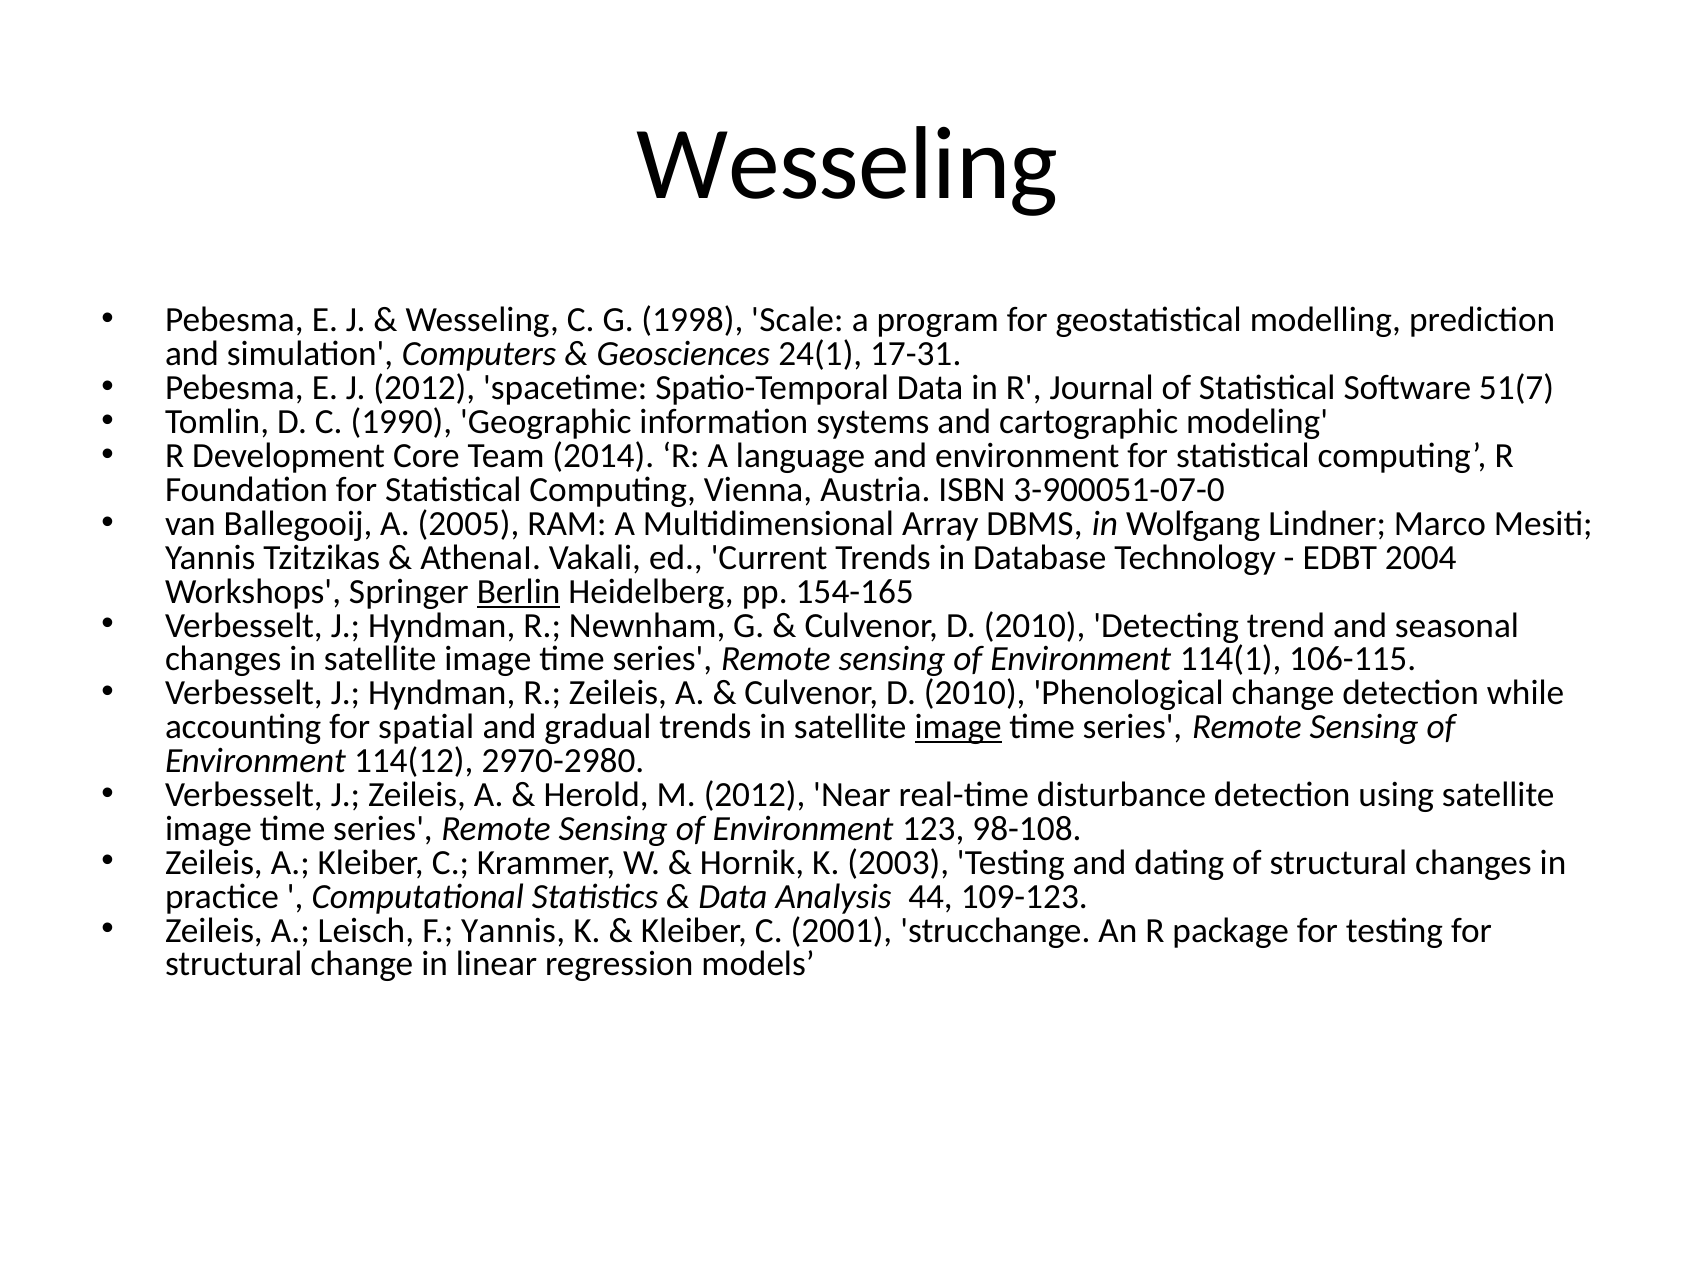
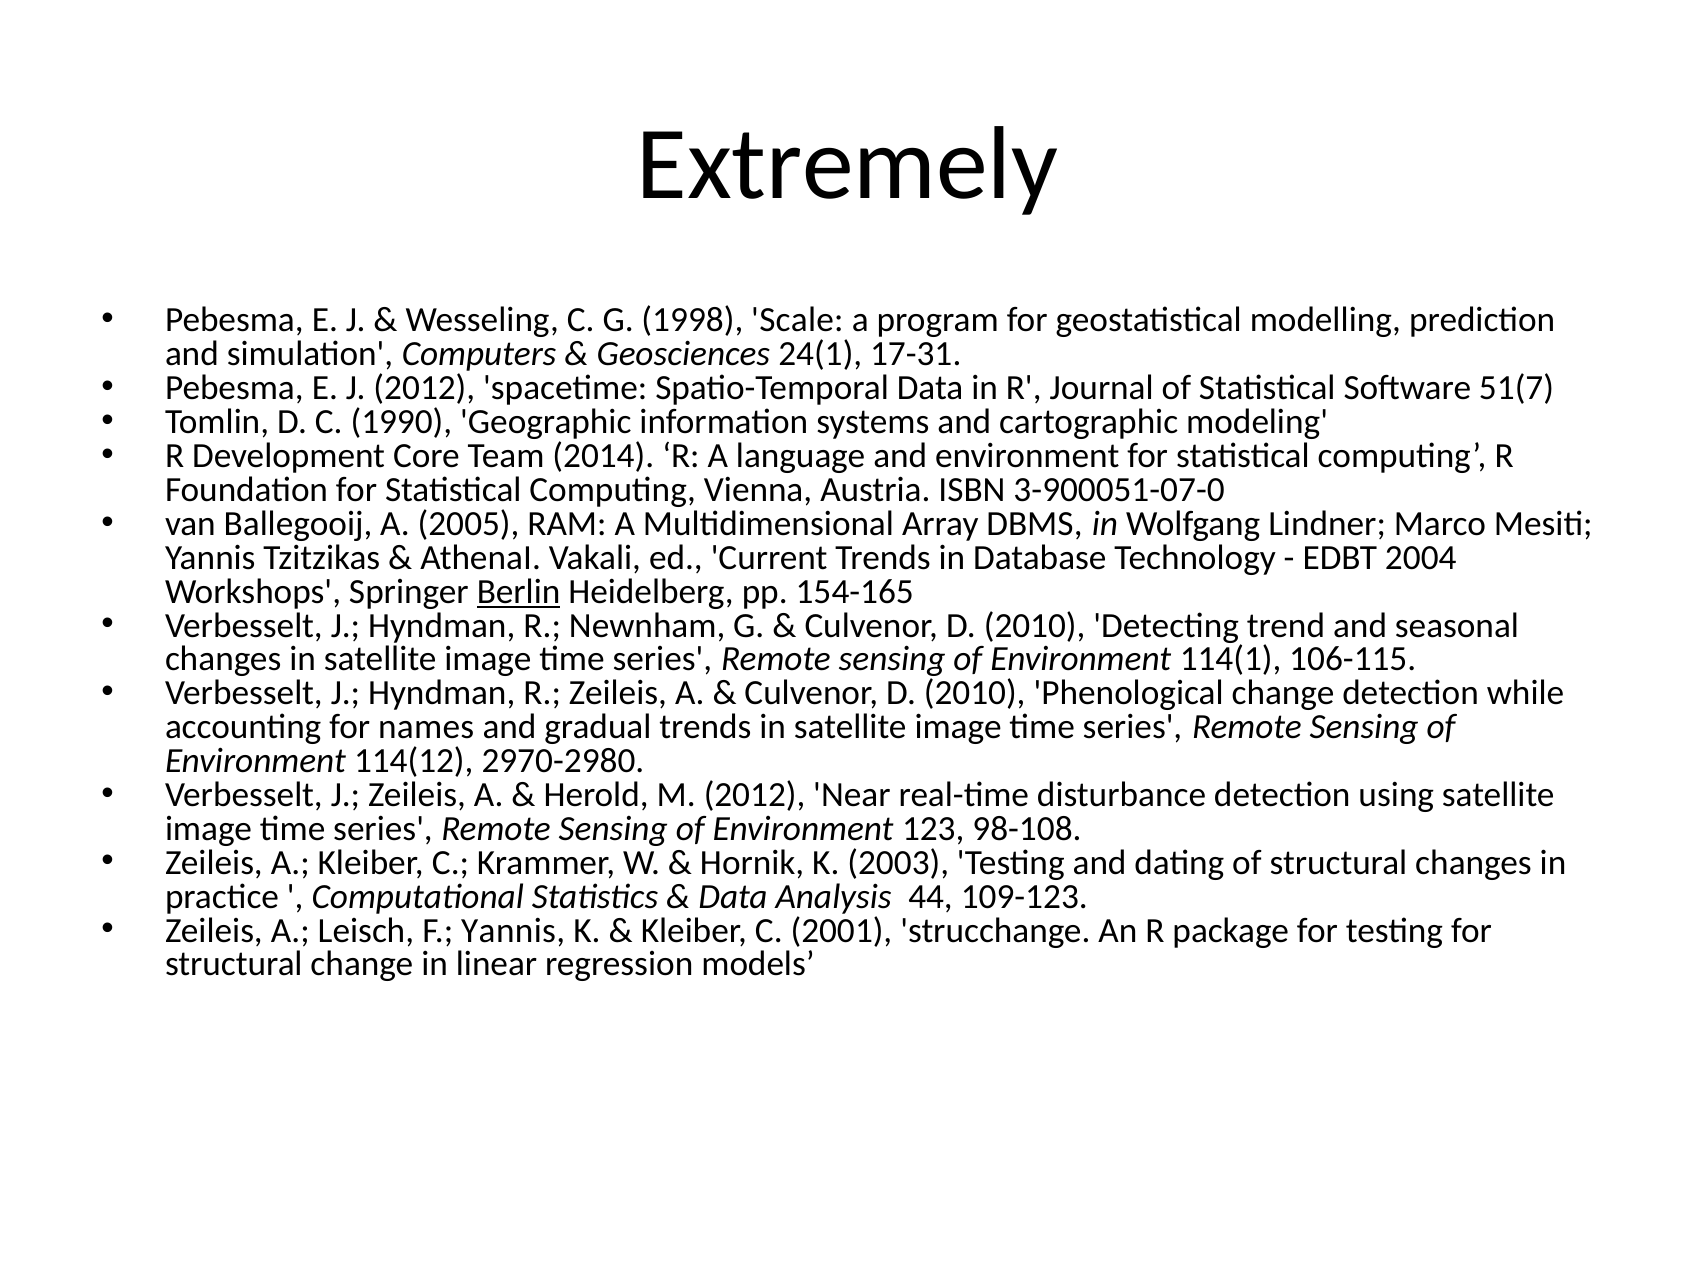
Wesseling at (848, 164): Wesseling -> Extremely
spatial: spatial -> names
image at (958, 727) underline: present -> none
